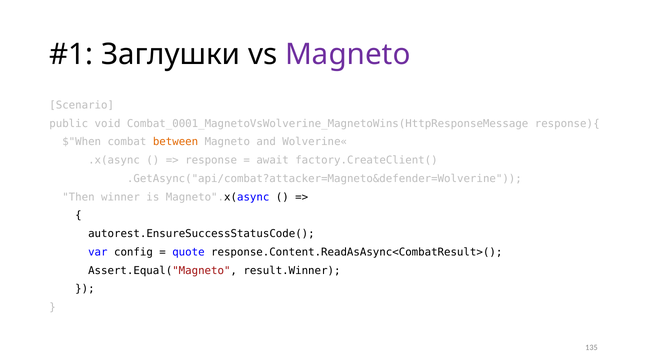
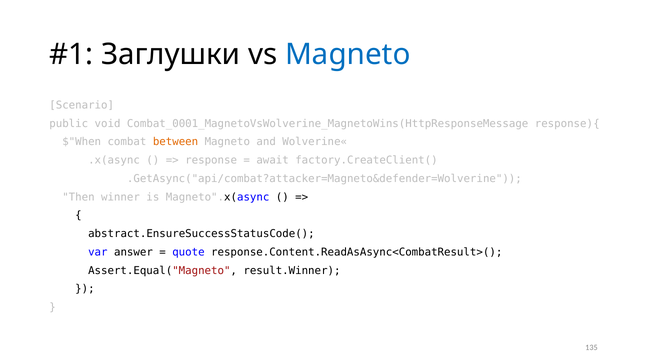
Magneto at (348, 54) colour: purple -> blue
autorest.EnsureSuccessStatusCode(: autorest.EnsureSuccessStatusCode( -> abstract.EnsureSuccessStatusCode(
config: config -> answer
